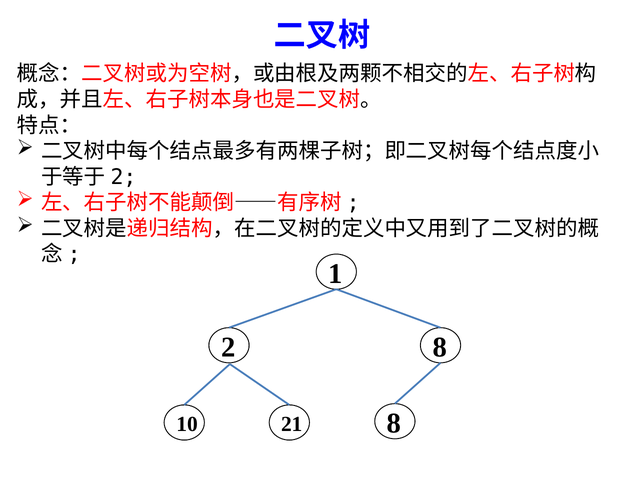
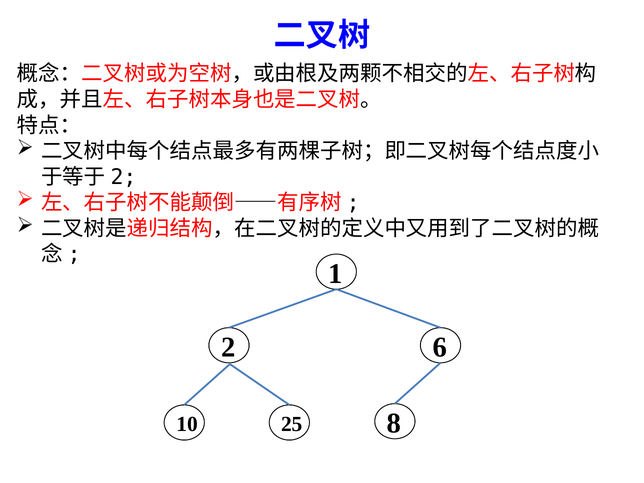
2 8: 8 -> 6
21: 21 -> 25
